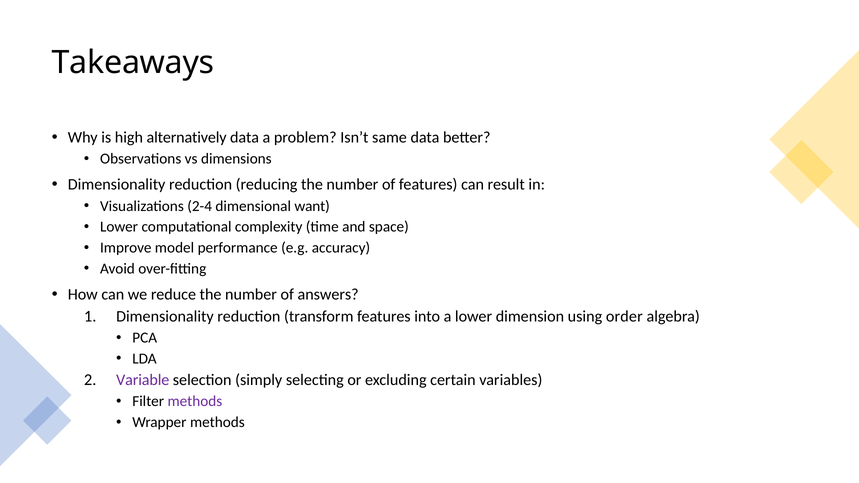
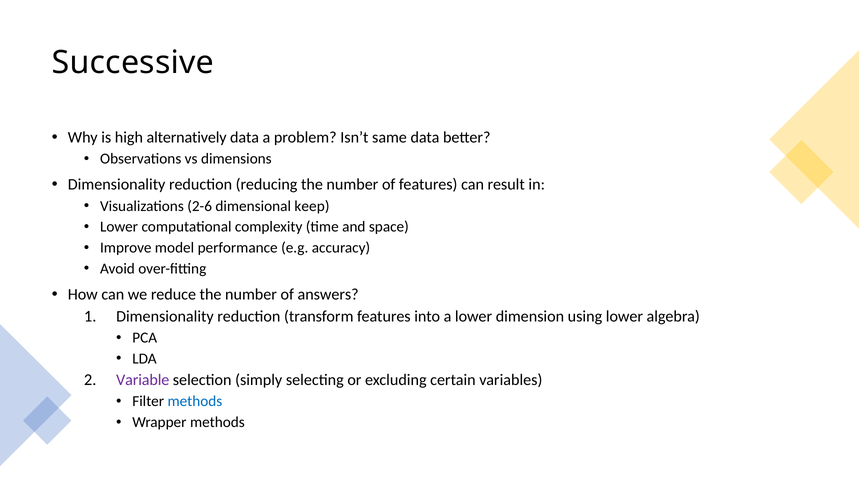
Takeaways: Takeaways -> Successive
2-4: 2-4 -> 2-6
want: want -> keep
using order: order -> lower
methods at (195, 402) colour: purple -> blue
